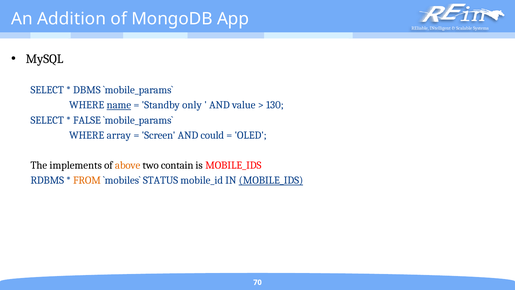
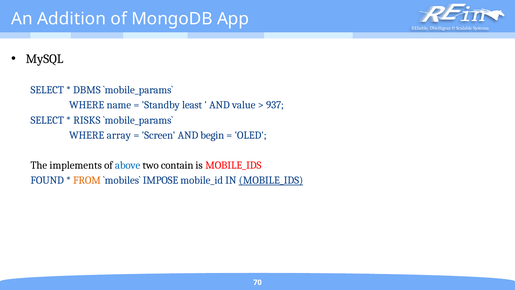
name underline: present -> none
only: only -> least
130: 130 -> 937
FALSE: FALSE -> RISKS
could: could -> begin
above colour: orange -> blue
RDBMS: RDBMS -> FOUND
STATUS: STATUS -> IMPOSE
